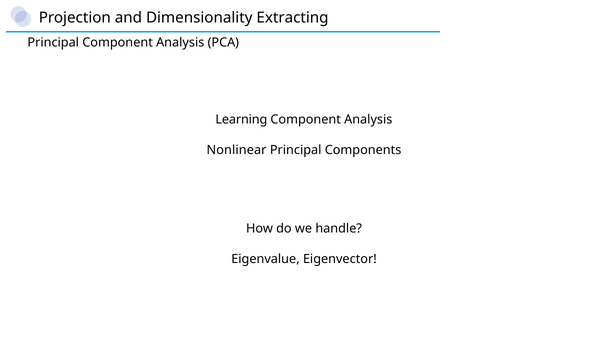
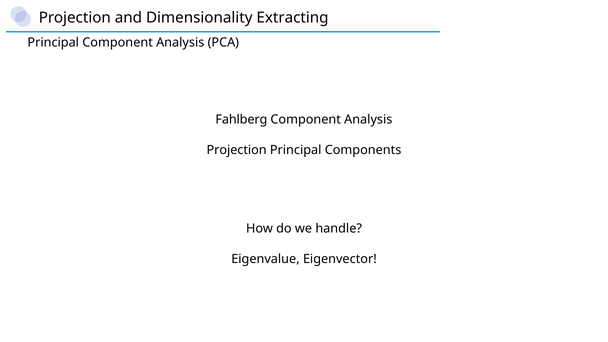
Learning: Learning -> Fahlberg
Nonlinear at (237, 150): Nonlinear -> Projection
